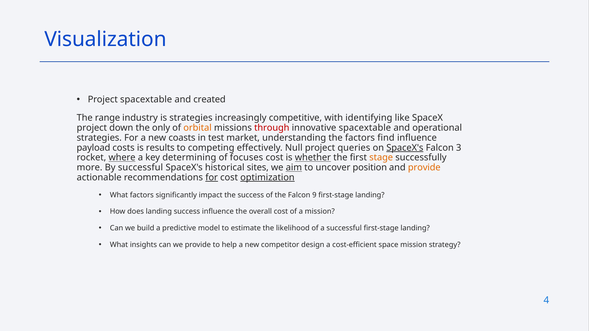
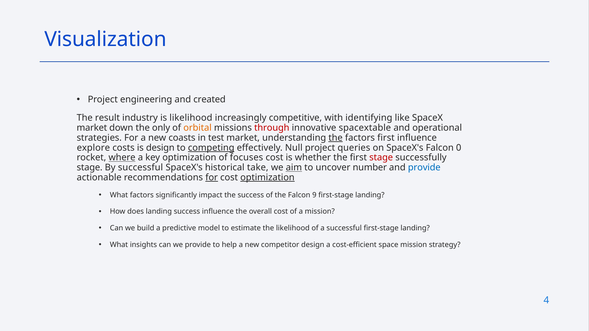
Project spacextable: spacextable -> engineering
range: range -> result
is strategies: strategies -> likelihood
project at (92, 128): project -> market
the at (336, 138) underline: none -> present
factors find: find -> first
payload: payload -> explore
is results: results -> design
competing underline: none -> present
SpaceX's at (405, 148) underline: present -> none
3: 3 -> 0
key determining: determining -> optimization
whether underline: present -> none
stage at (381, 158) colour: orange -> red
more at (90, 168): more -> stage
sites: sites -> take
position: position -> number
provide at (424, 168) colour: orange -> blue
